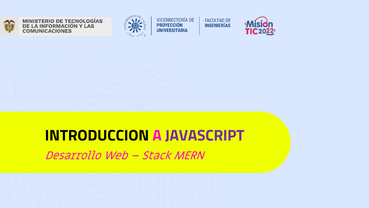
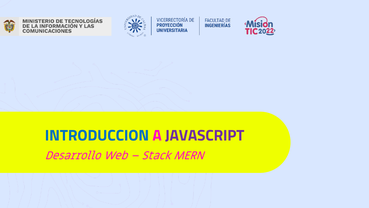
INTRODUCCION colour: black -> blue
